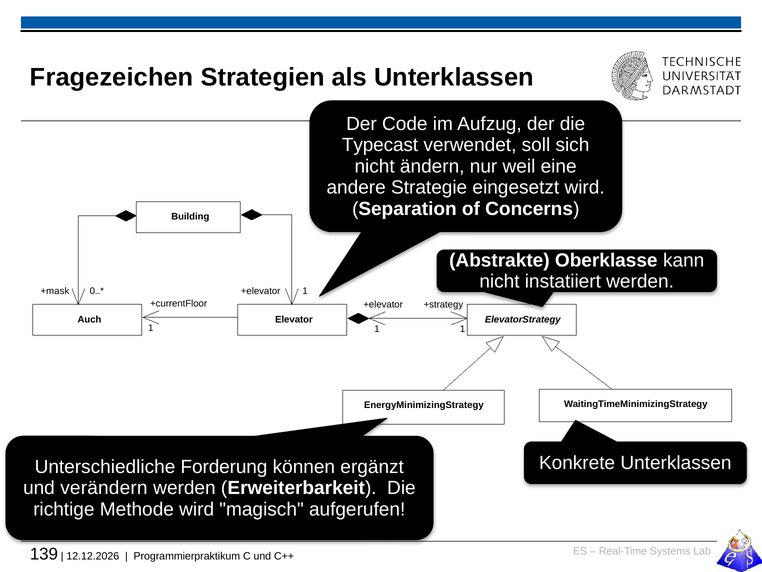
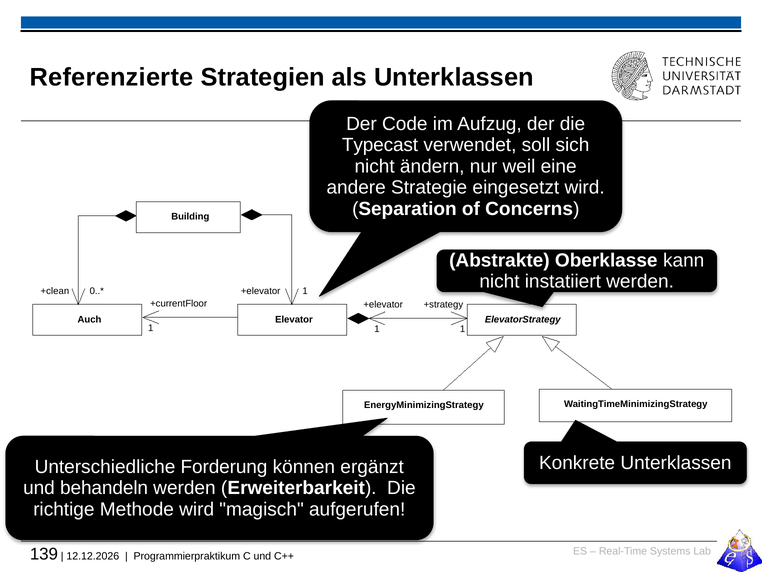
Fragezeichen: Fragezeichen -> Referenzierte
+mask: +mask -> +clean
verändern: verändern -> behandeln
